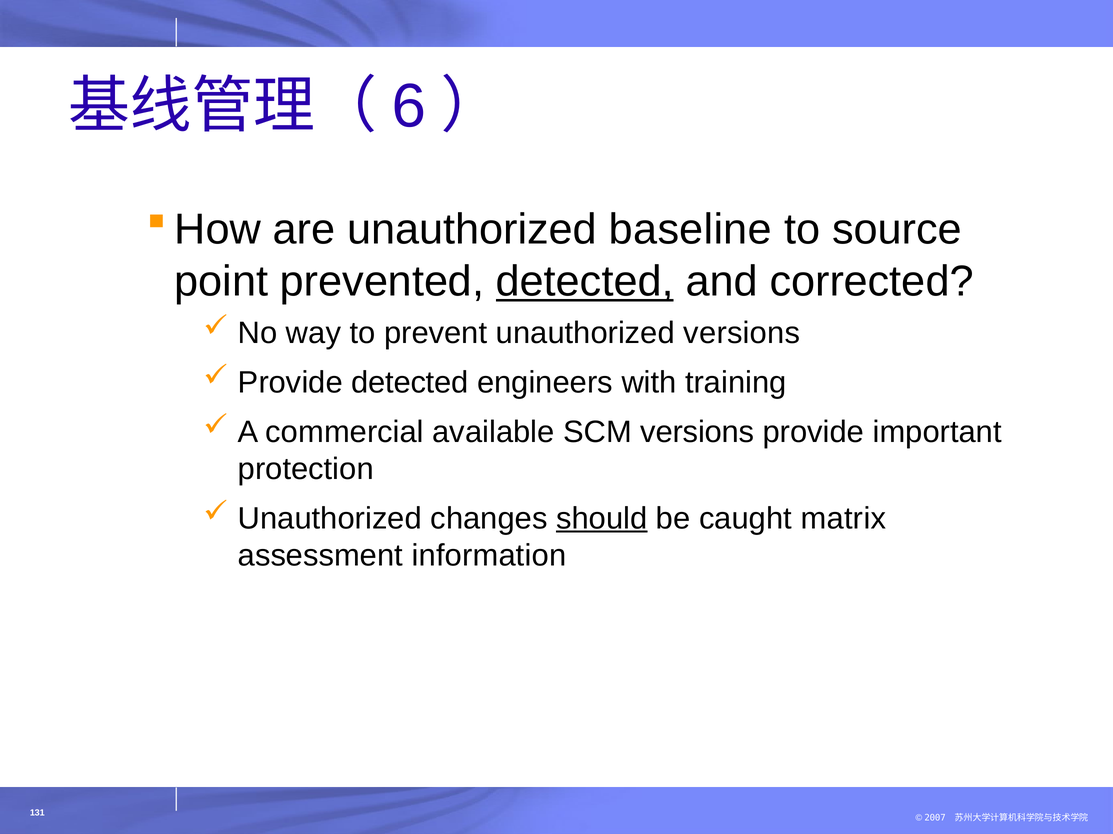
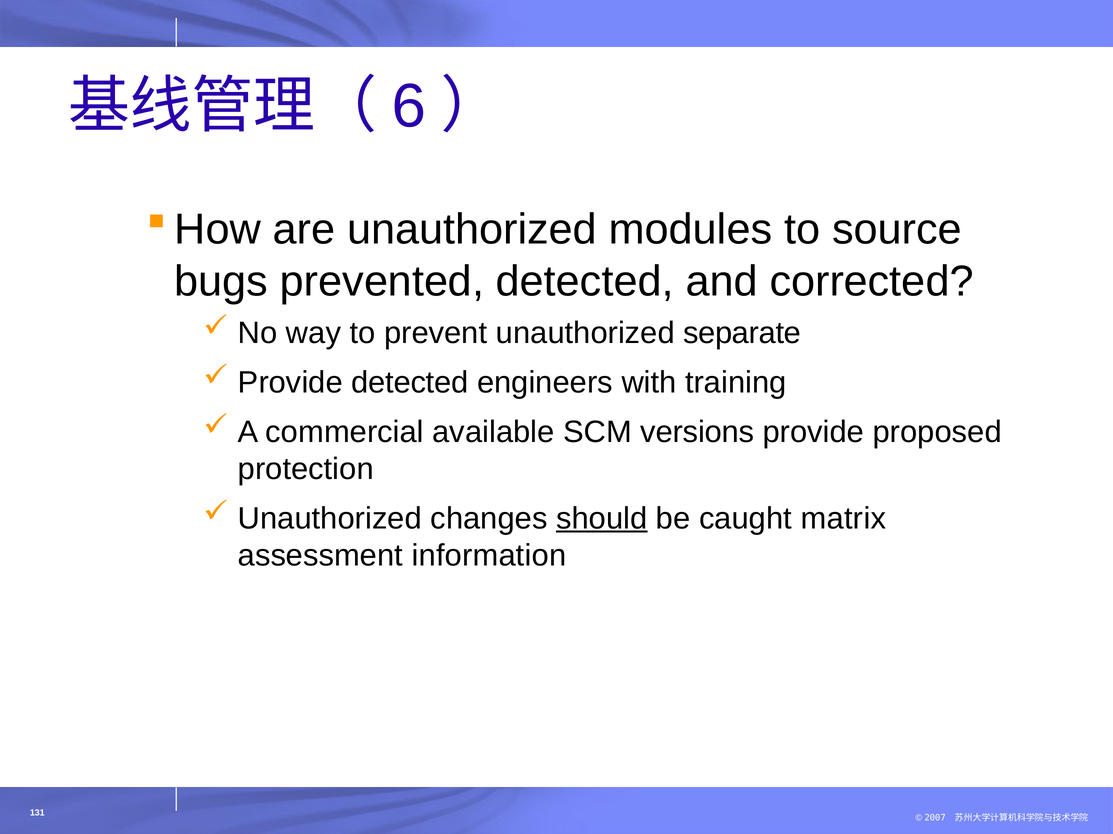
baseline: baseline -> modules
point: point -> bugs
detected at (585, 282) underline: present -> none
unauthorized versions: versions -> separate
important: important -> proposed
